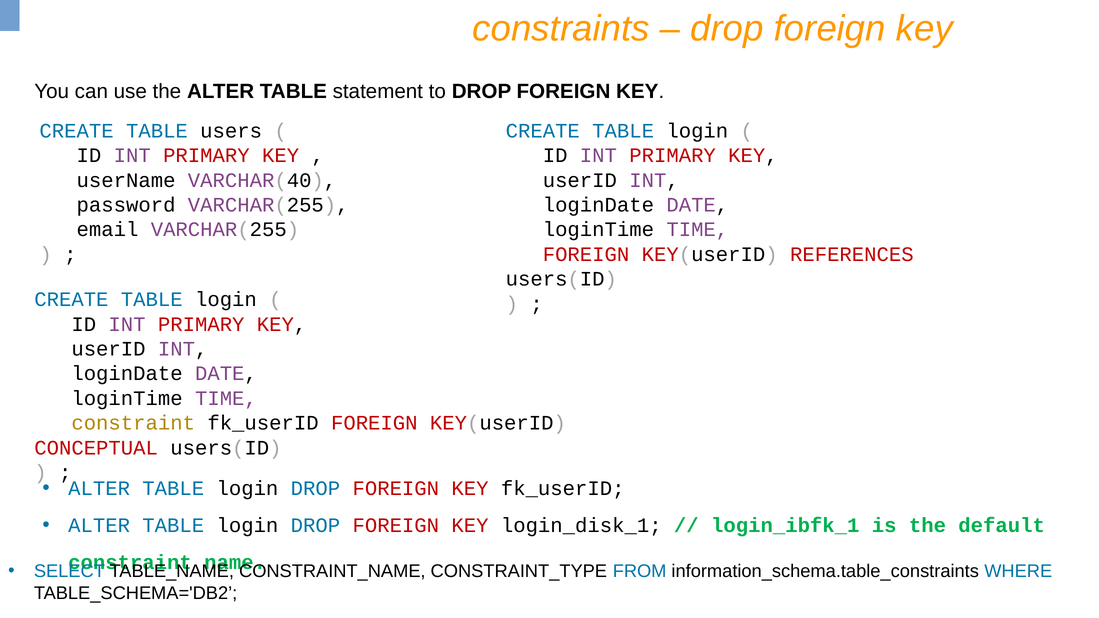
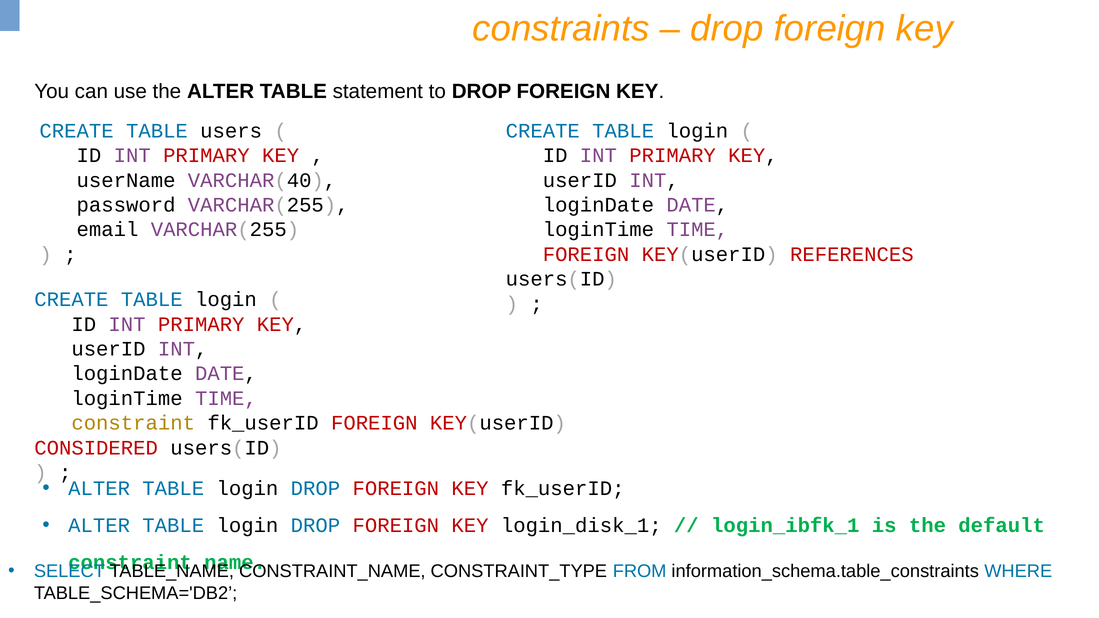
CONCEPTUAL: CONCEPTUAL -> CONSIDERED
